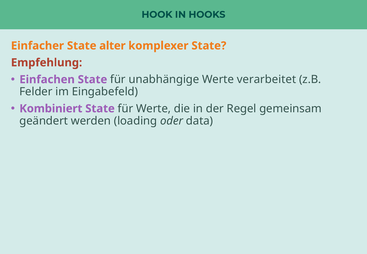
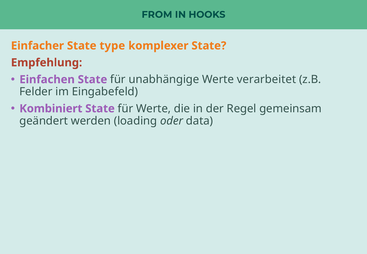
HOOK: HOOK -> FROM
alter: alter -> type
